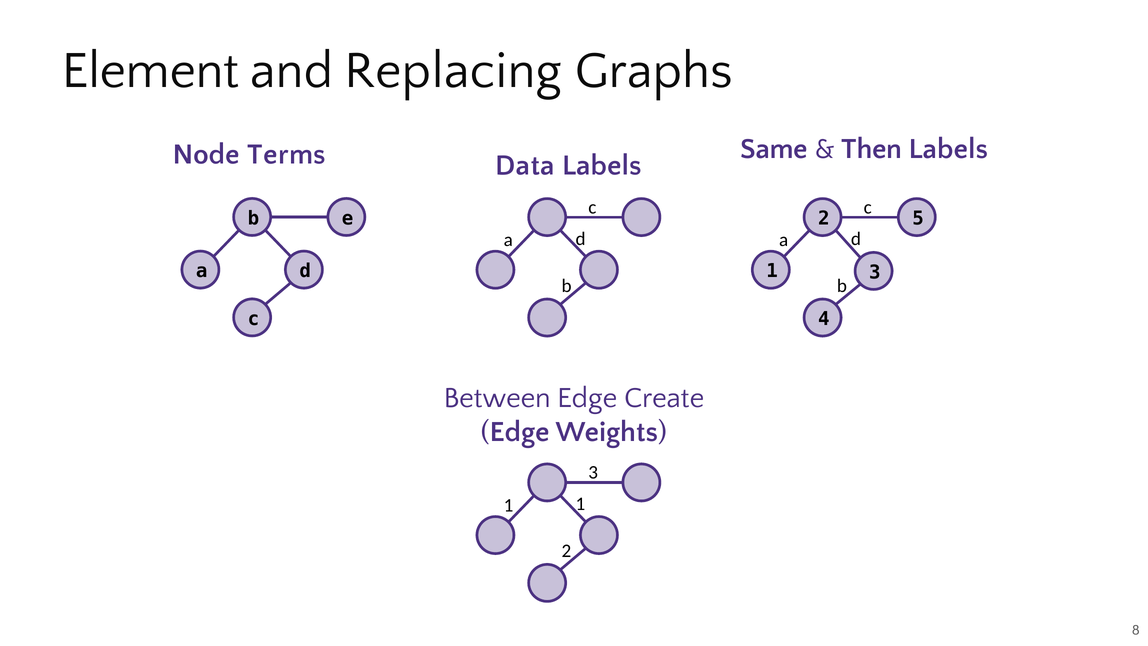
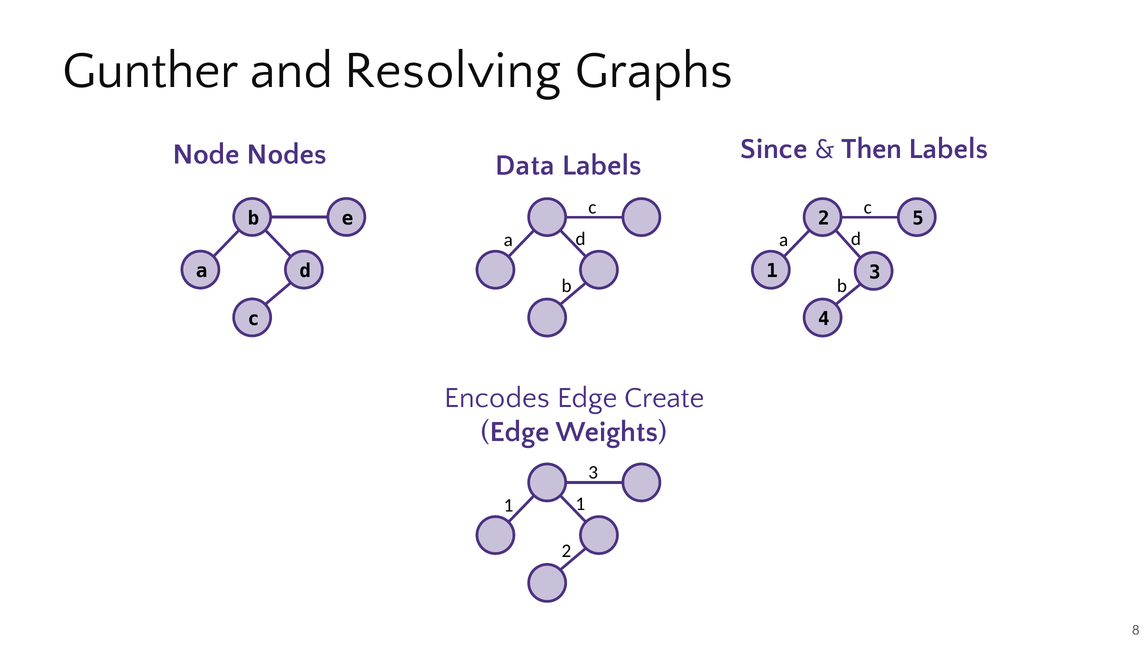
Element: Element -> Gunther
Replacing: Replacing -> Resolving
Same: Same -> Since
Terms: Terms -> Nodes
Between: Between -> Encodes
